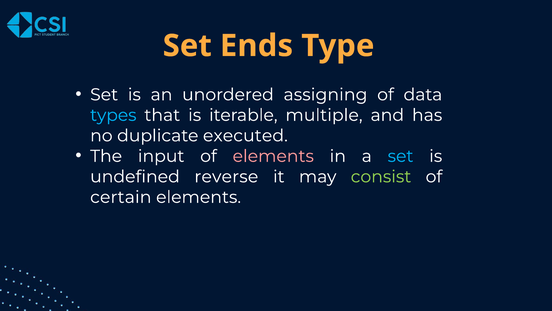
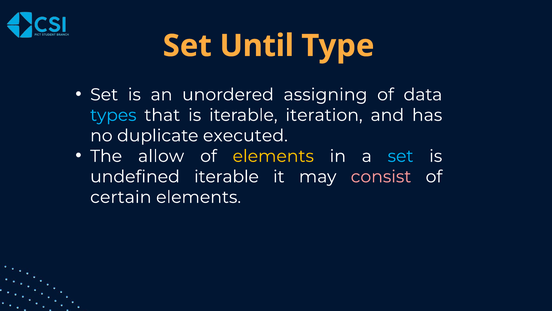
Ends: Ends -> Until
multiple: multiple -> iteration
input: input -> allow
elements at (273, 156) colour: pink -> yellow
undefined reverse: reverse -> iterable
consist colour: light green -> pink
